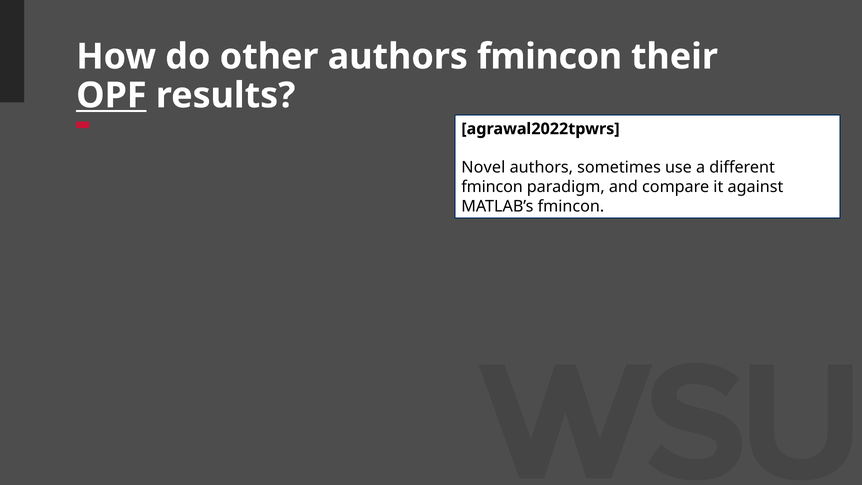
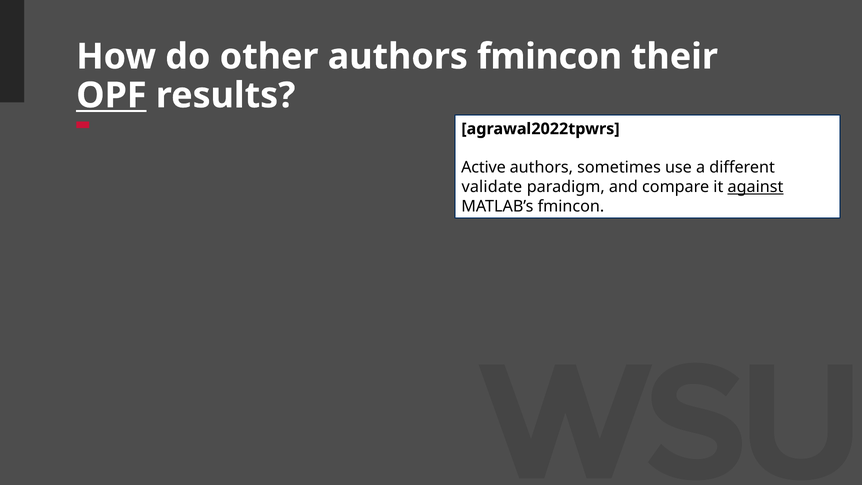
Novel: Novel -> Active
fmincon at (492, 187): fmincon -> validate
against underline: none -> present
